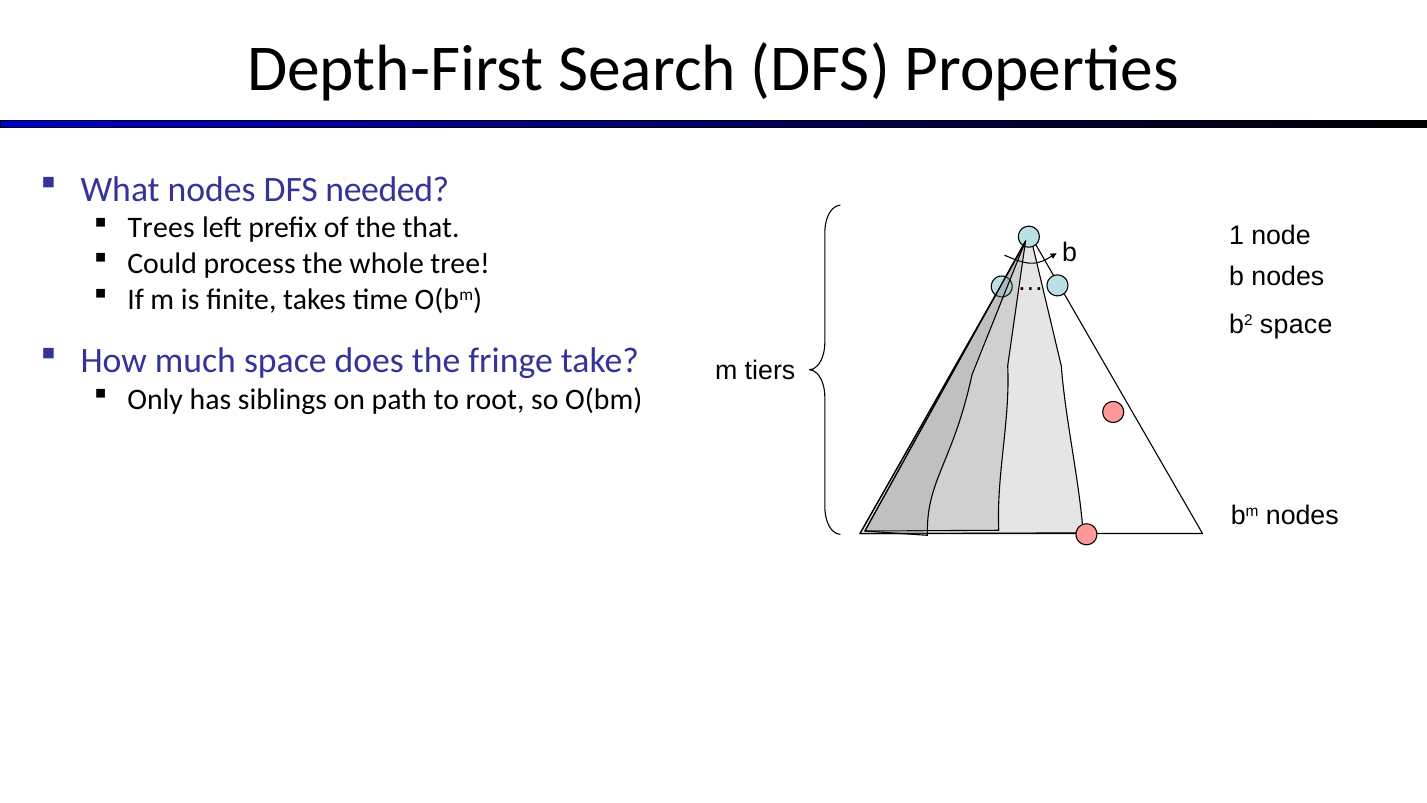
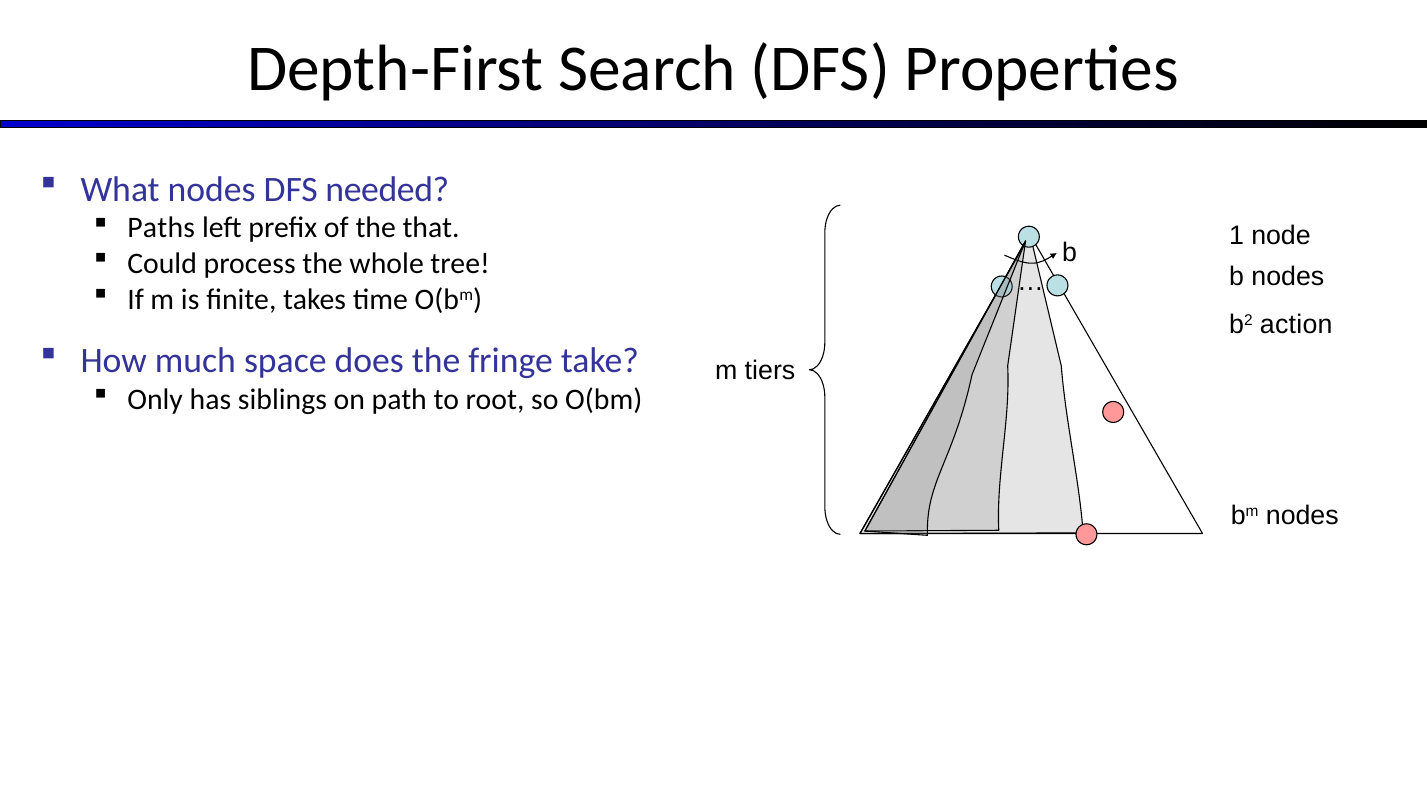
Trees: Trees -> Paths
b2 space: space -> action
